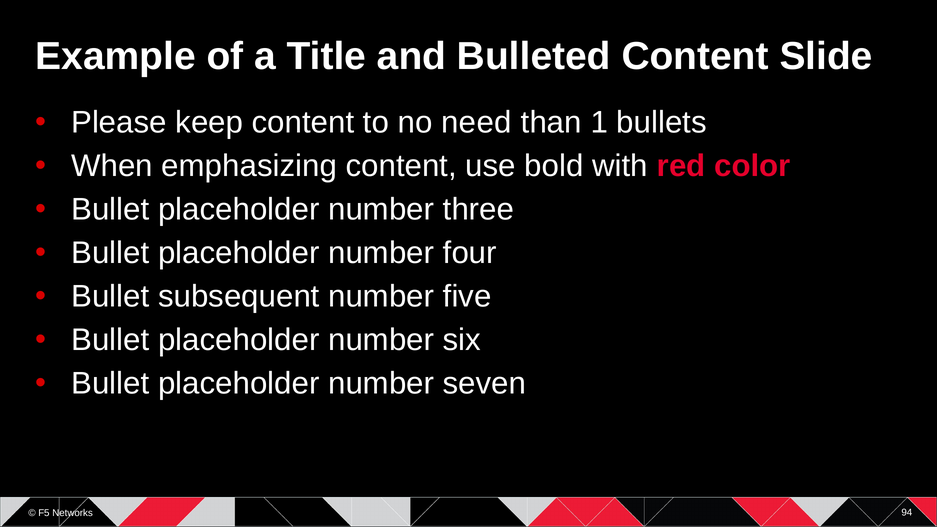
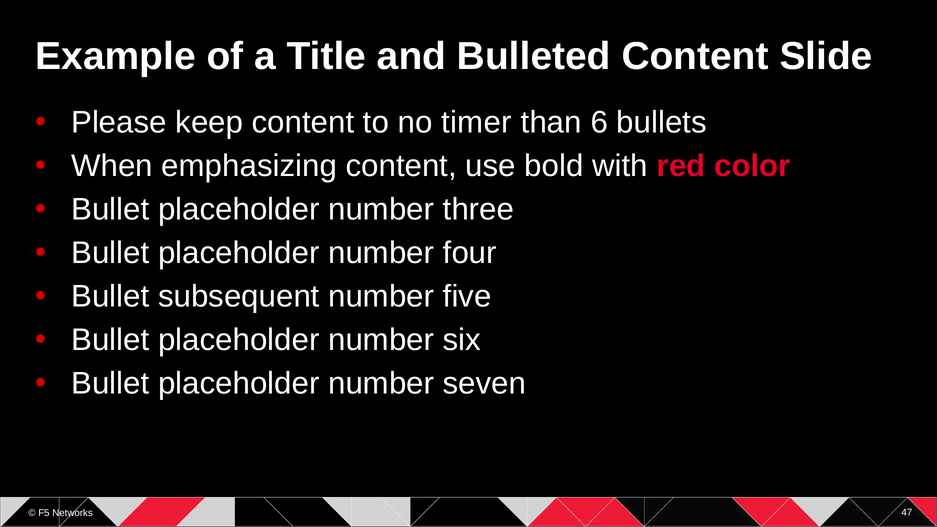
need: need -> timer
1: 1 -> 6
94: 94 -> 47
